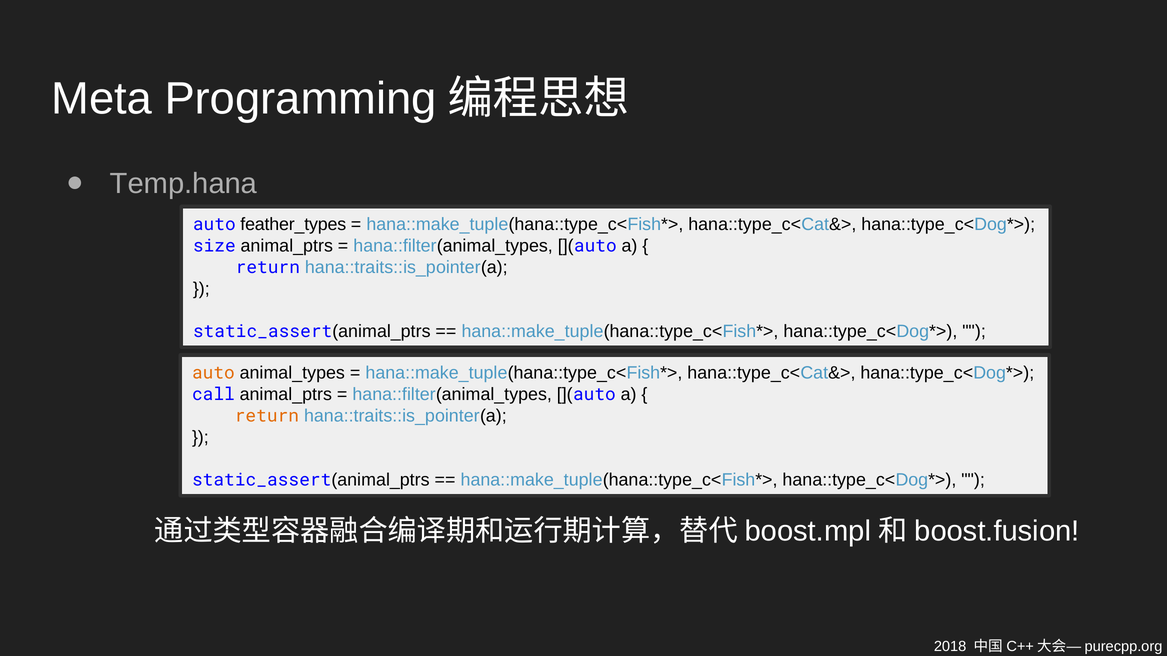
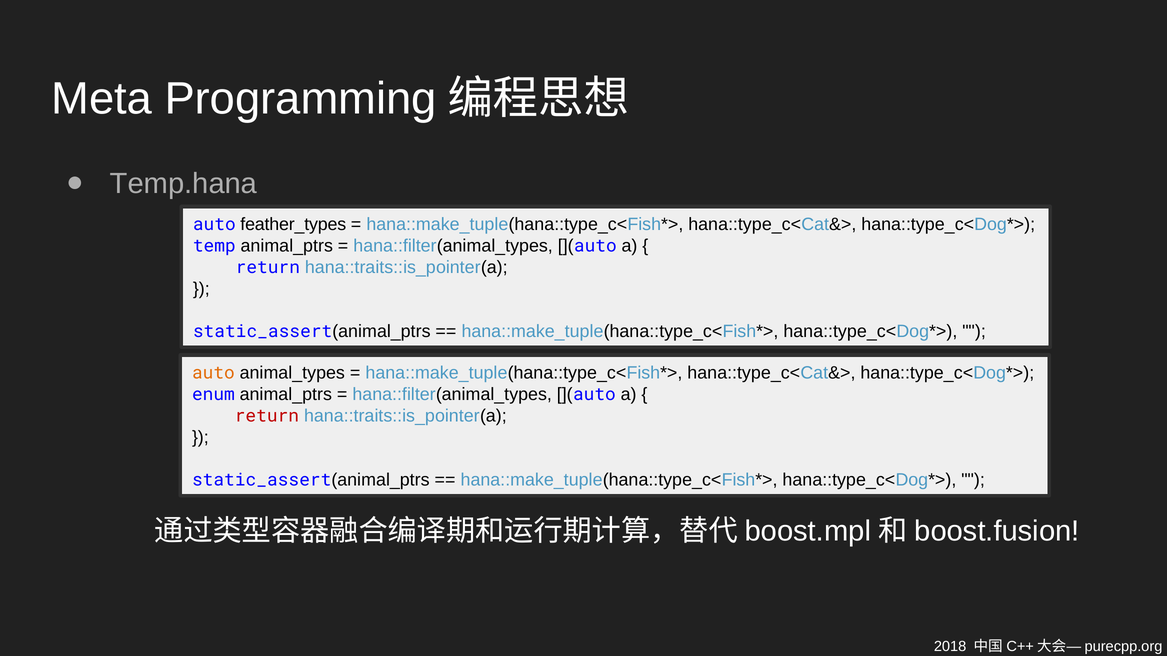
size: size -> temp
call: call -> enum
return at (267, 416) colour: orange -> red
